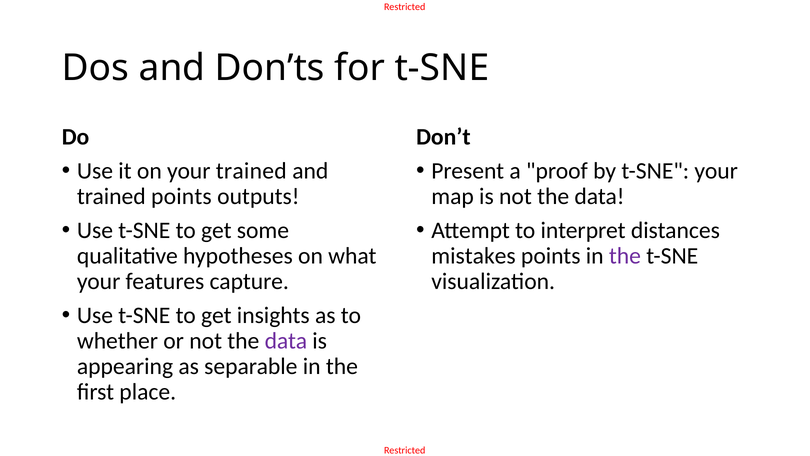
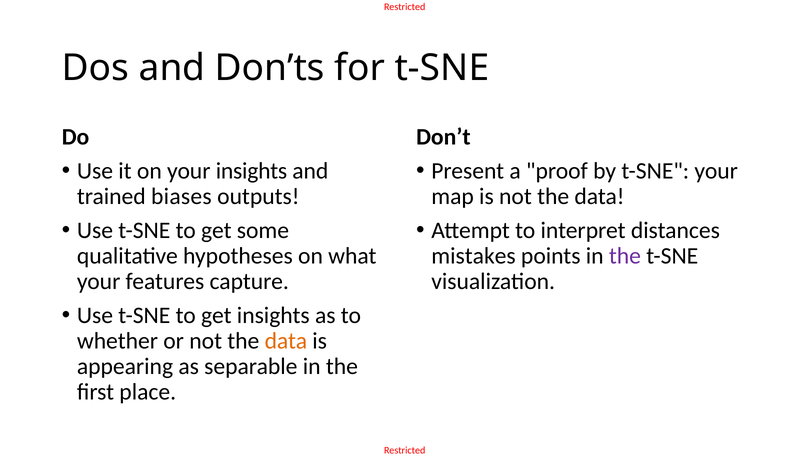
your trained: trained -> insights
trained points: points -> biases
data at (286, 341) colour: purple -> orange
